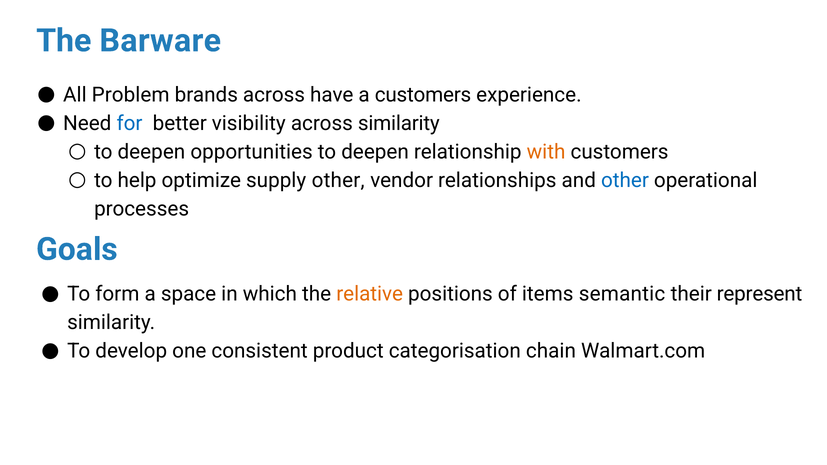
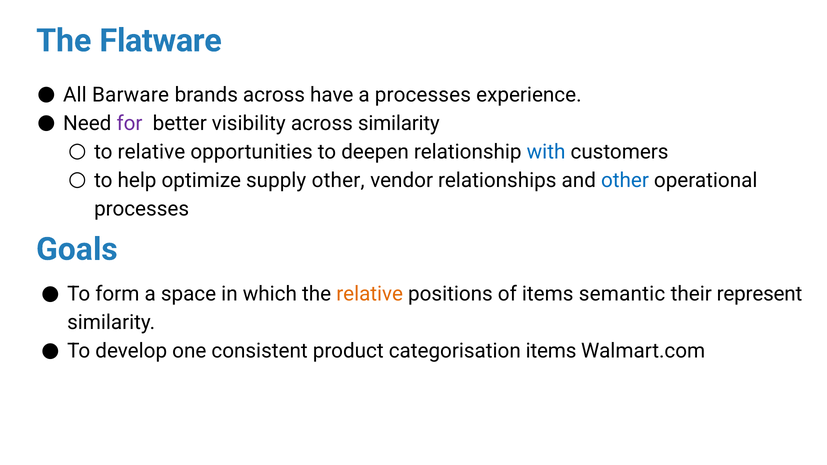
Barware: Barware -> Flatware
Problem: Problem -> Barware
a customers: customers -> processes
for colour: blue -> purple
deepen at (151, 152): deepen -> relative
with colour: orange -> blue
categorisation chain: chain -> items
